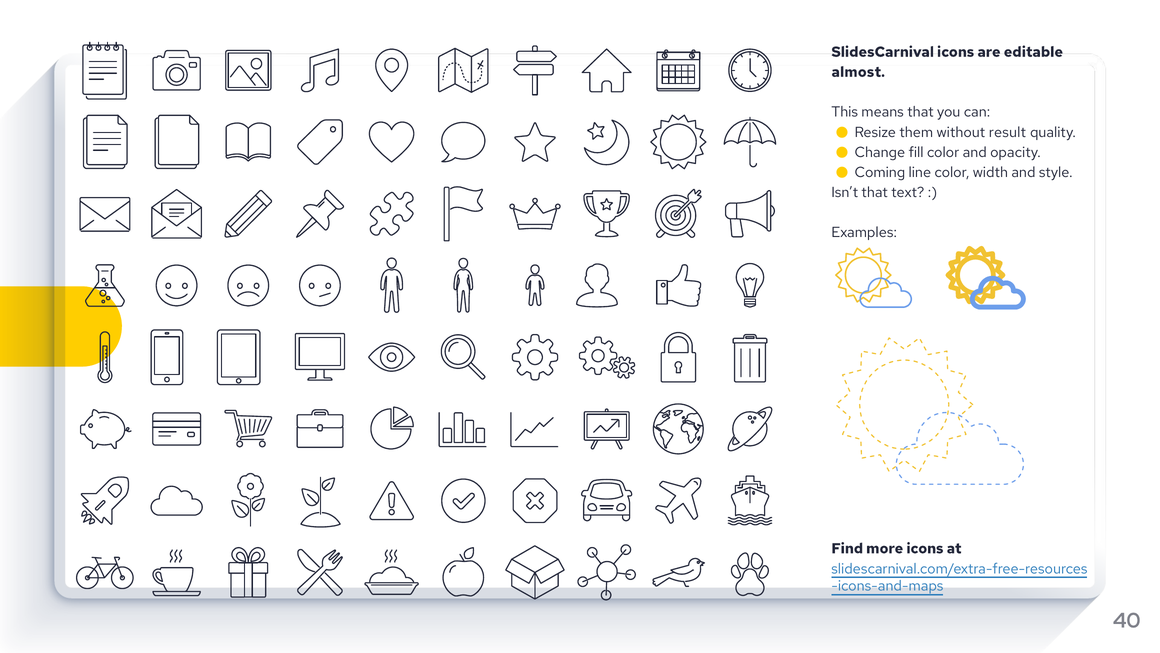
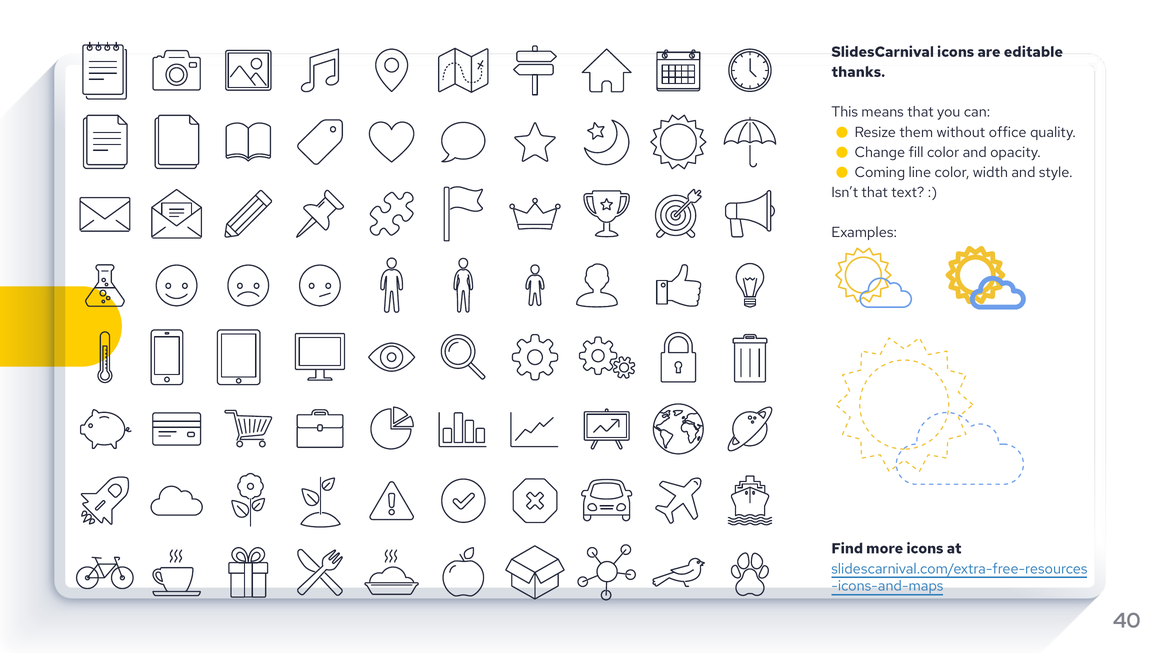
almost: almost -> thanks
result: result -> office
